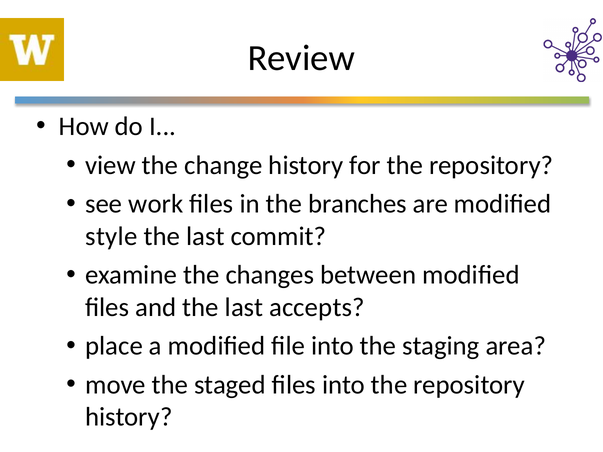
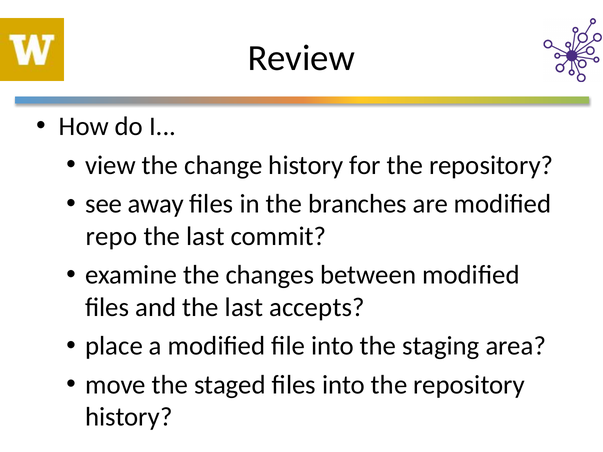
work: work -> away
style: style -> repo
